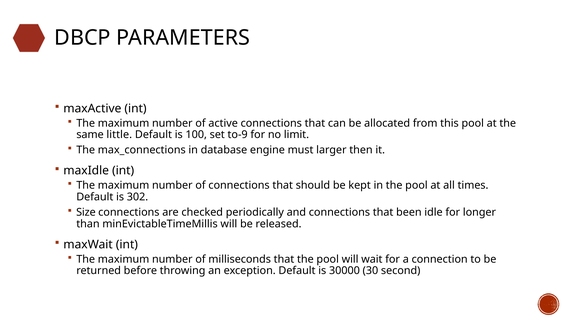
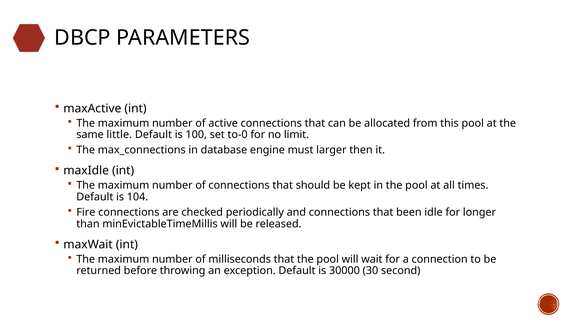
to-9: to-9 -> to-0
302: 302 -> 104
Size: Size -> Fire
